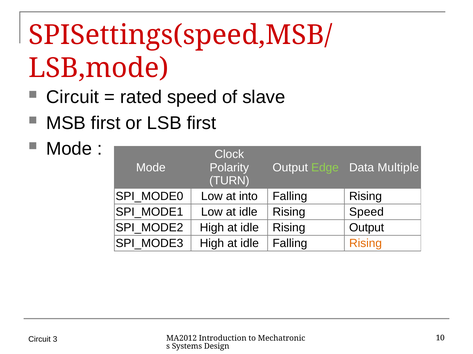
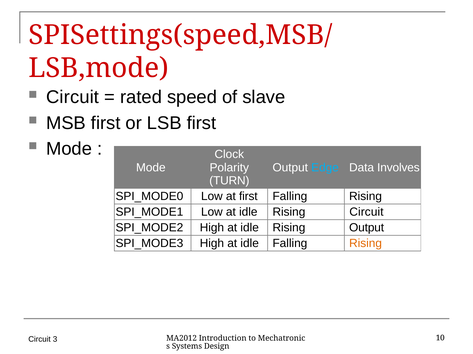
Edge colour: light green -> light blue
Multiple: Multiple -> Involves
at into: into -> first
Rising Speed: Speed -> Circuit
